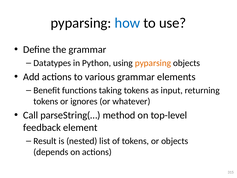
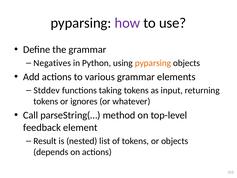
how colour: blue -> purple
Datatypes: Datatypes -> Negatives
Benefit: Benefit -> Stddev
